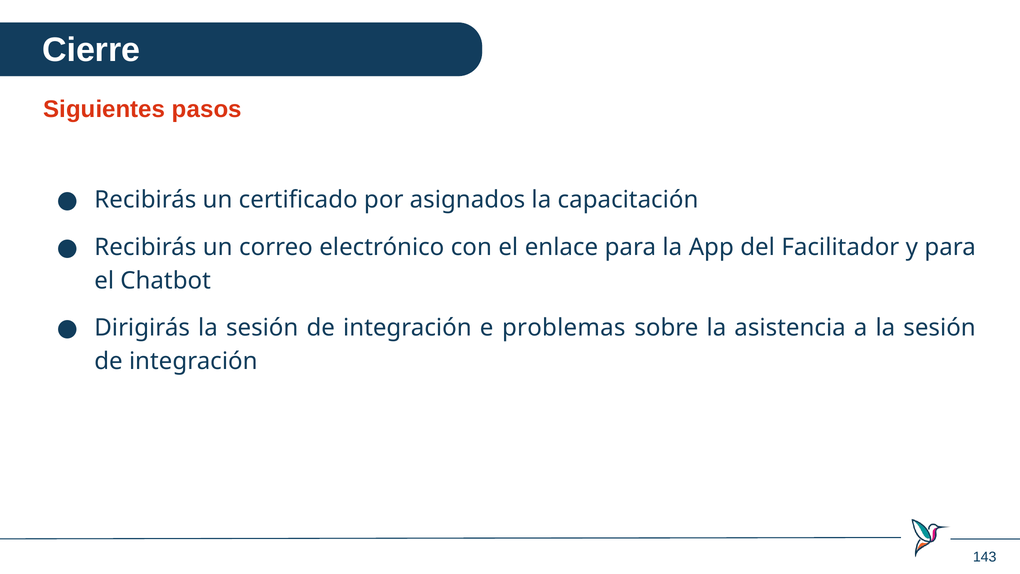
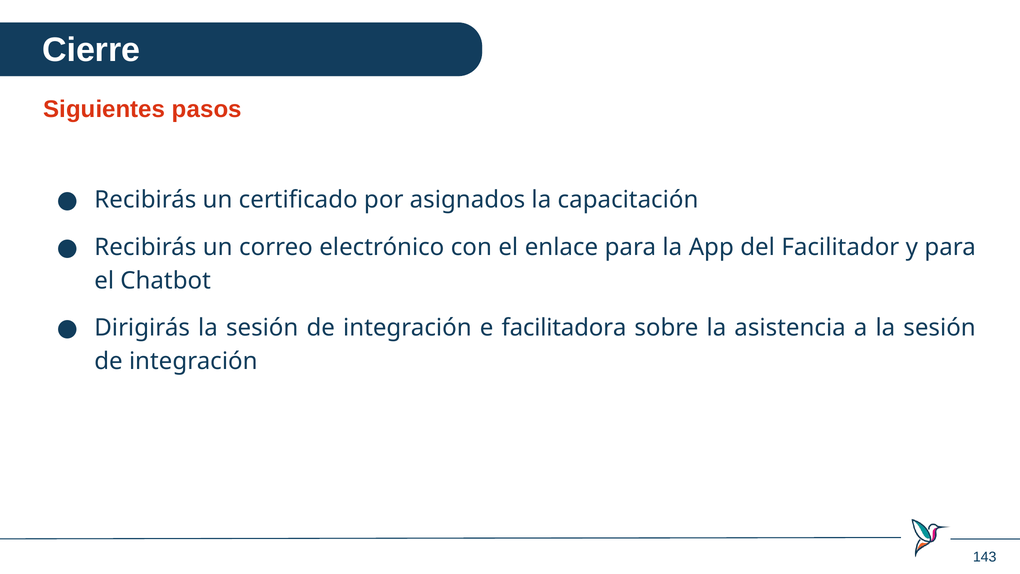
problemas: problemas -> facilitadora
